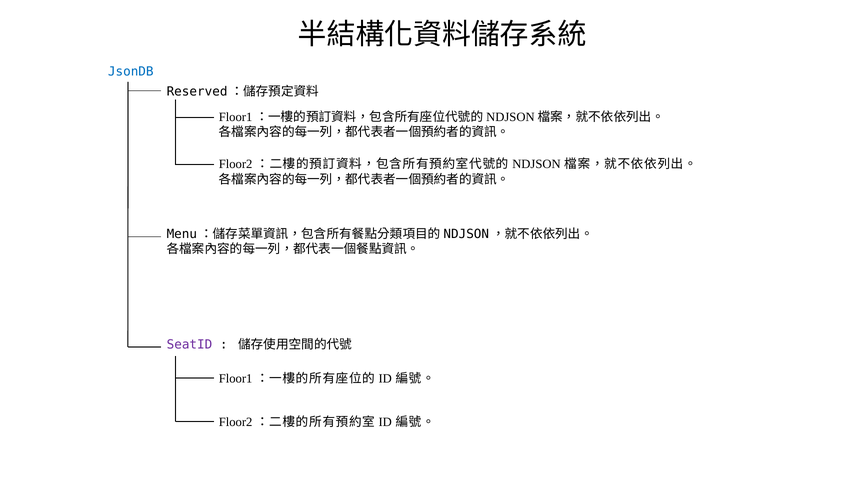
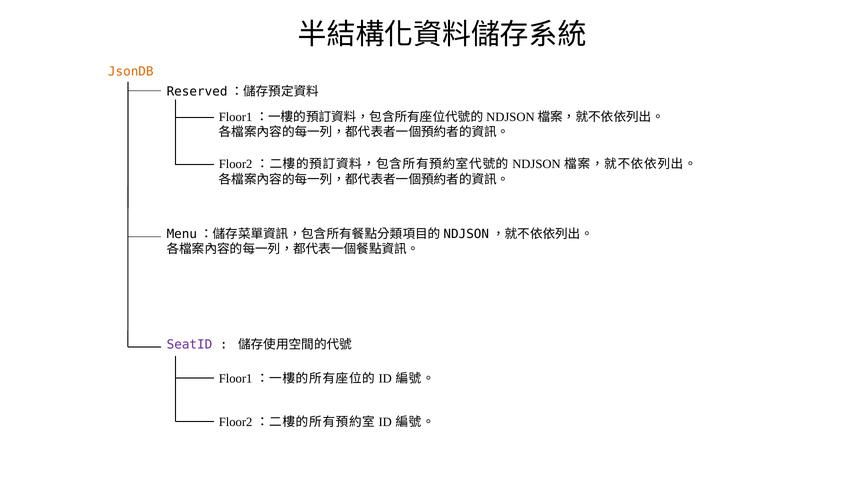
JsonDB colour: blue -> orange
